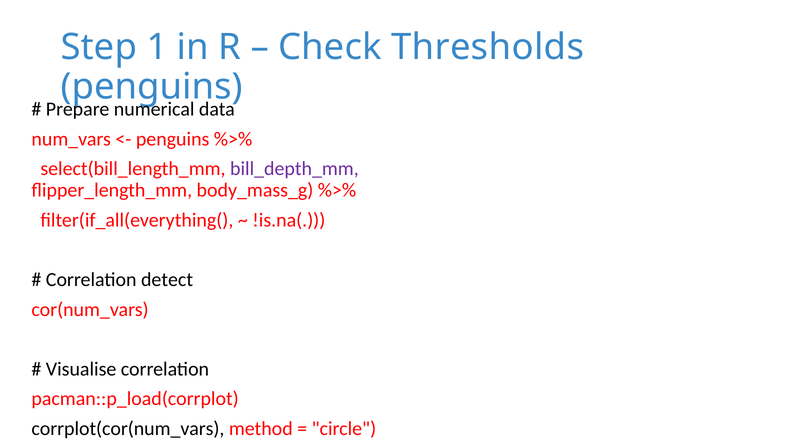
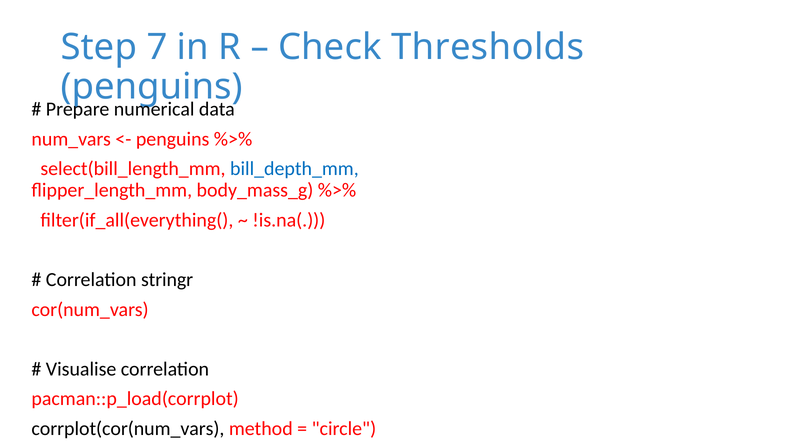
1: 1 -> 7
bill_depth_mm colour: purple -> blue
detect: detect -> stringr
